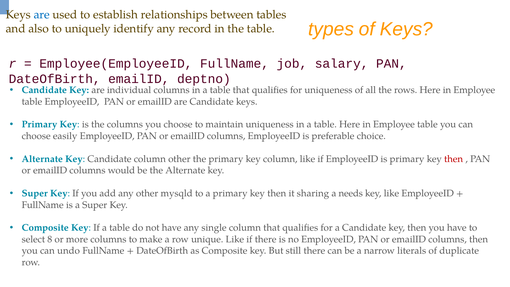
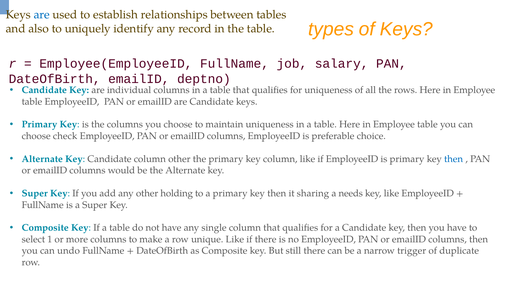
easily: easily -> check
then at (454, 159) colour: red -> blue
mysqld: mysqld -> holding
8: 8 -> 1
literals: literals -> trigger
